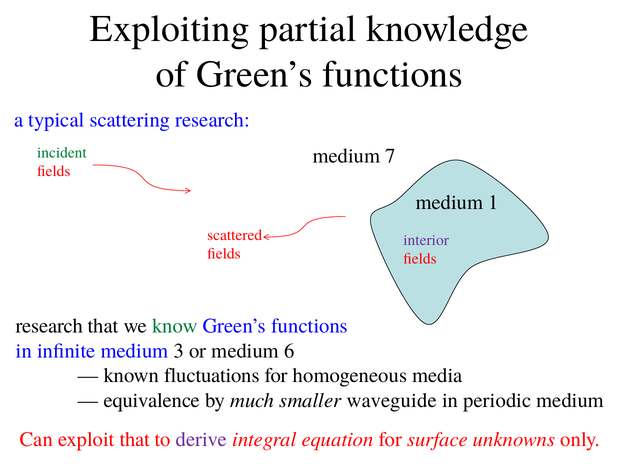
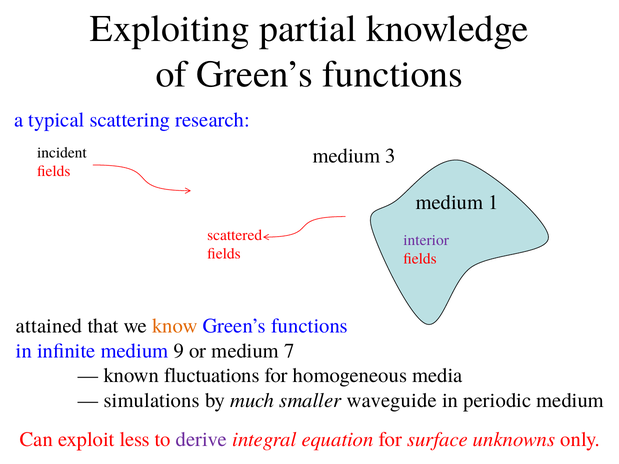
incident colour: green -> black
7: 7 -> 3
research at (49, 326): research -> attained
know colour: green -> orange
3: 3 -> 9
6: 6 -> 7
equivalence: equivalence -> simulations
exploit that: that -> less
